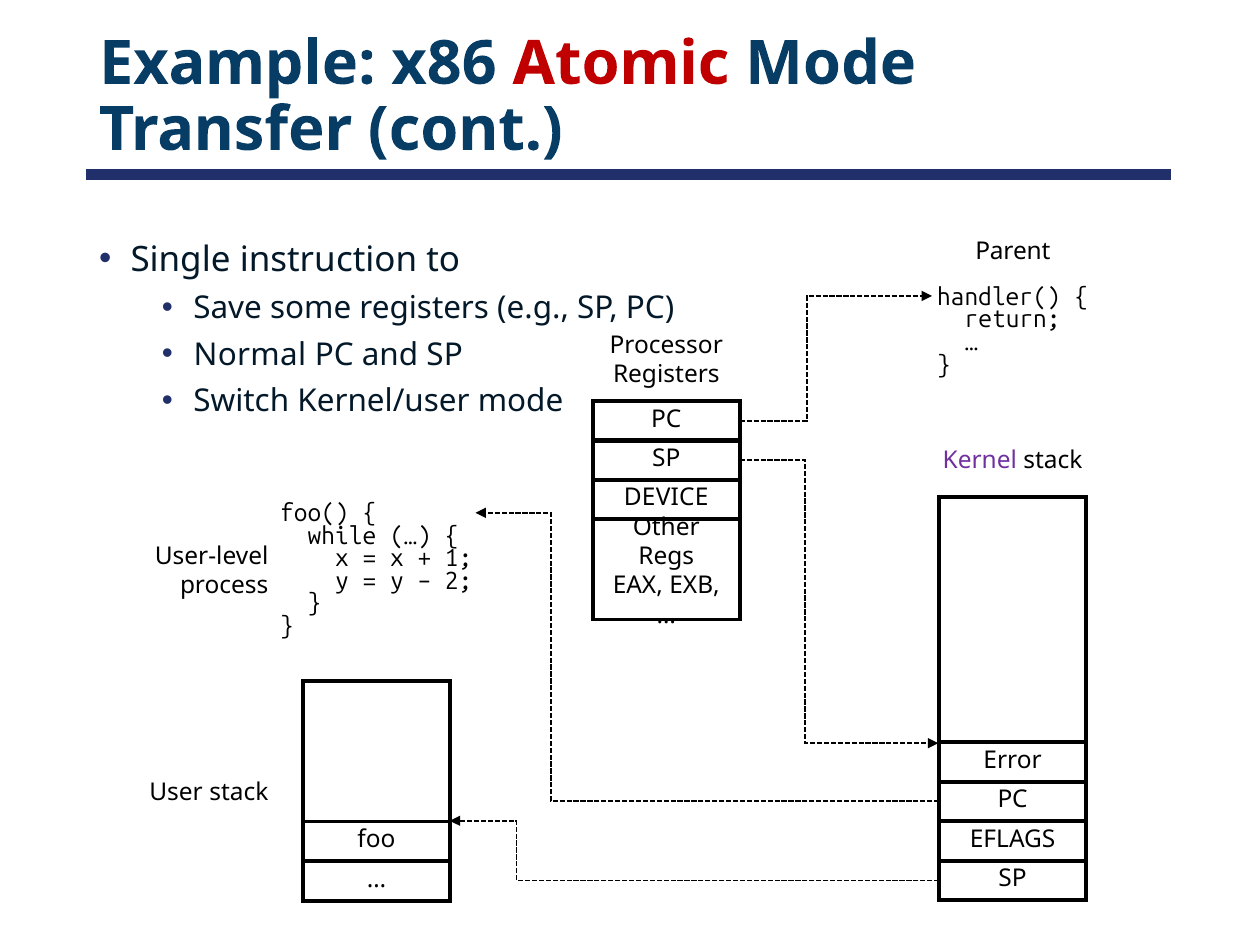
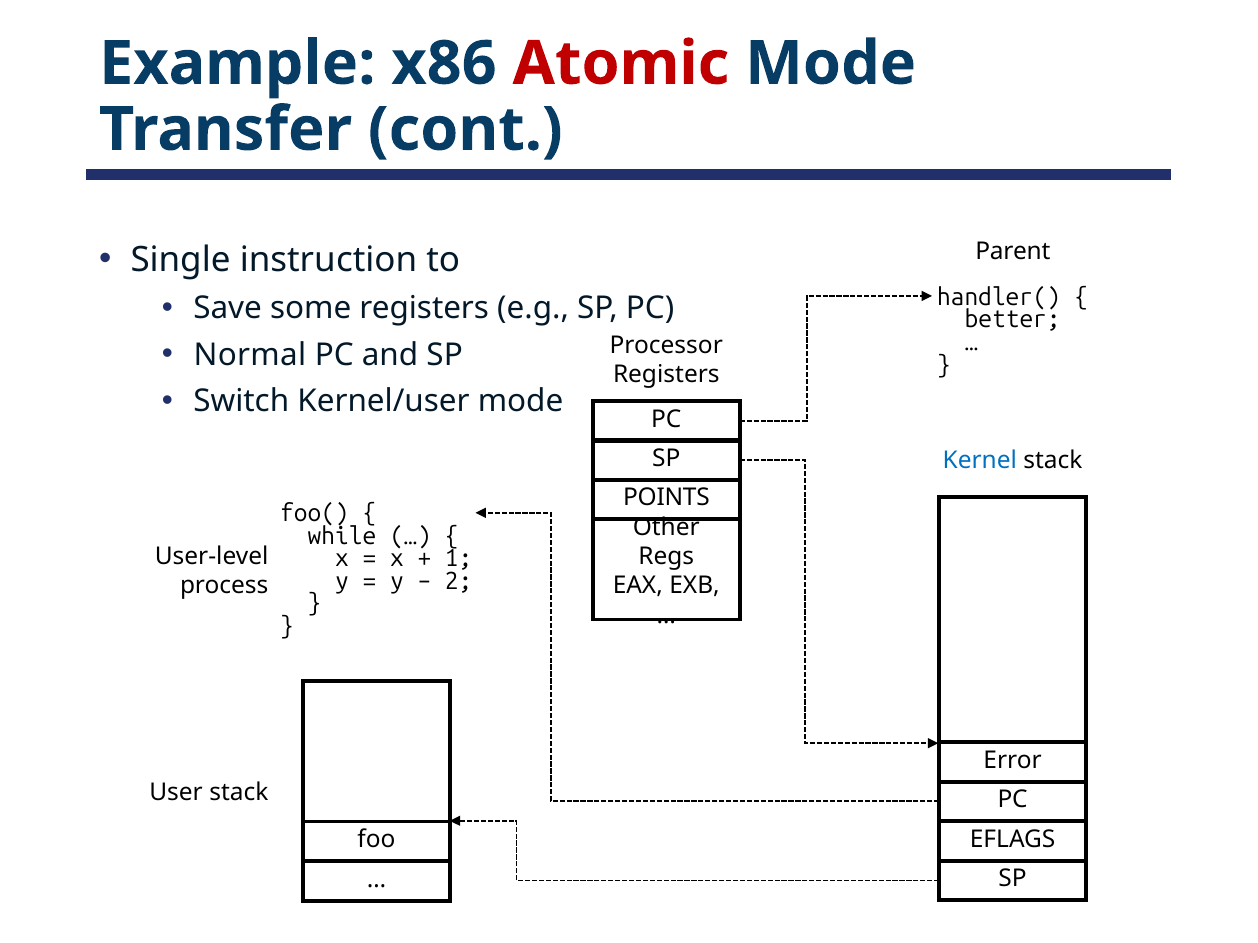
return: return -> better
Kernel colour: purple -> blue
DEVICE: DEVICE -> POINTS
